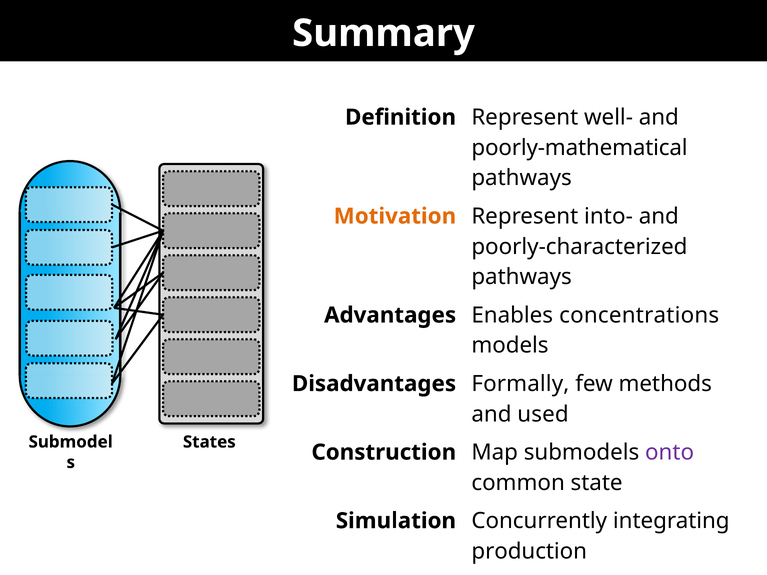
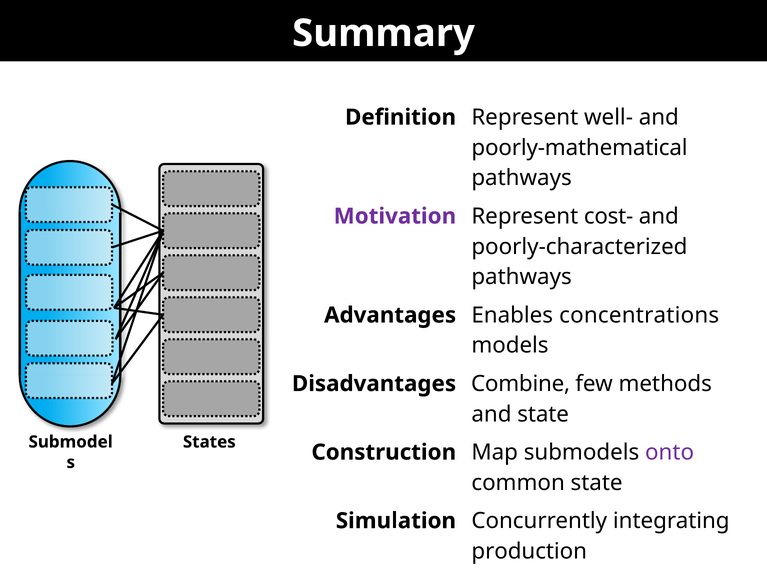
Motivation colour: orange -> purple
into-: into- -> cost-
Formally: Formally -> Combine
and used: used -> state
